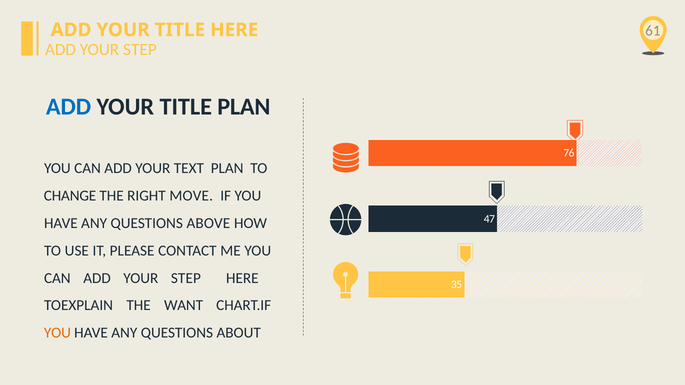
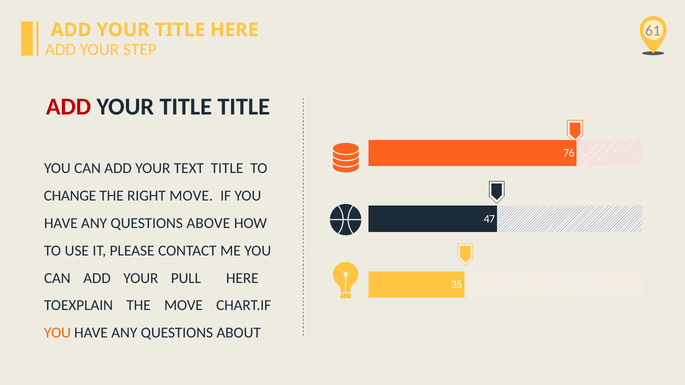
ADD at (69, 107) colour: blue -> red
TITLE PLAN: PLAN -> TITLE
TEXT PLAN: PLAN -> TITLE
CAN ADD YOUR STEP: STEP -> PULL
THE WANT: WANT -> MOVE
